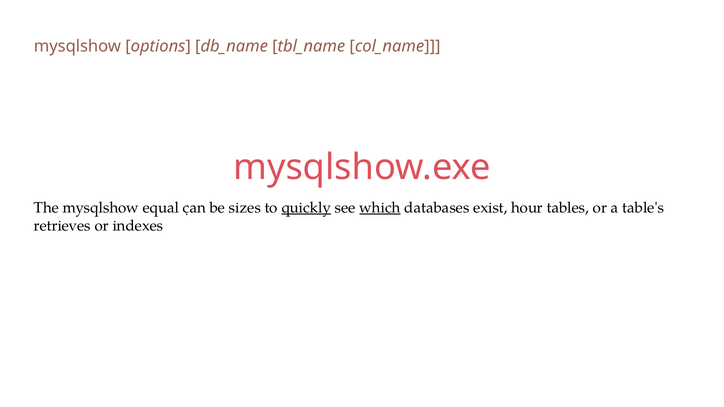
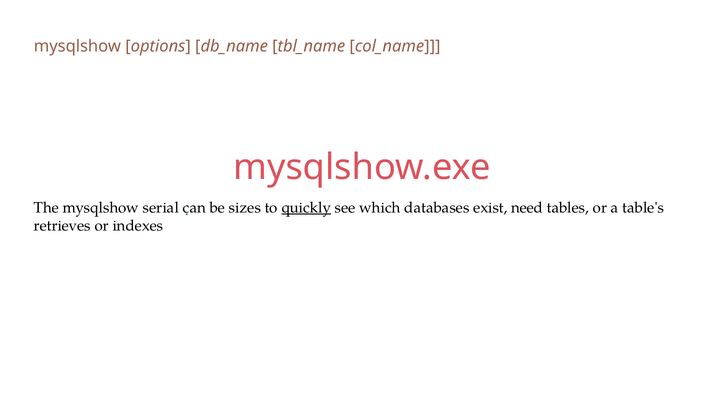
equal: equal -> serial
which underline: present -> none
hour: hour -> need
